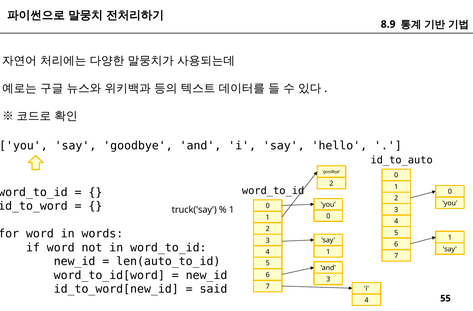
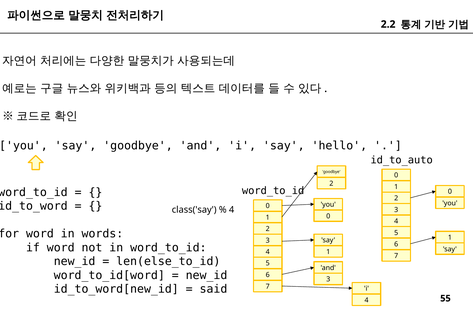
8.9: 8.9 -> 2.2
truck('say: truck('say -> class('say
1 at (232, 210): 1 -> 4
len(auto_to_id: len(auto_to_id -> len(else_to_id
